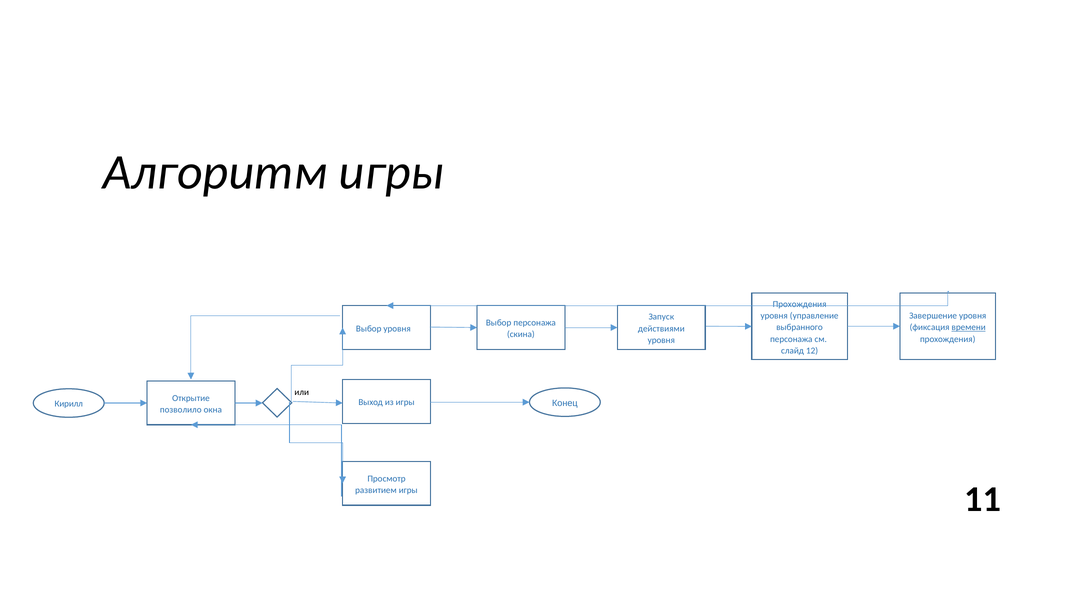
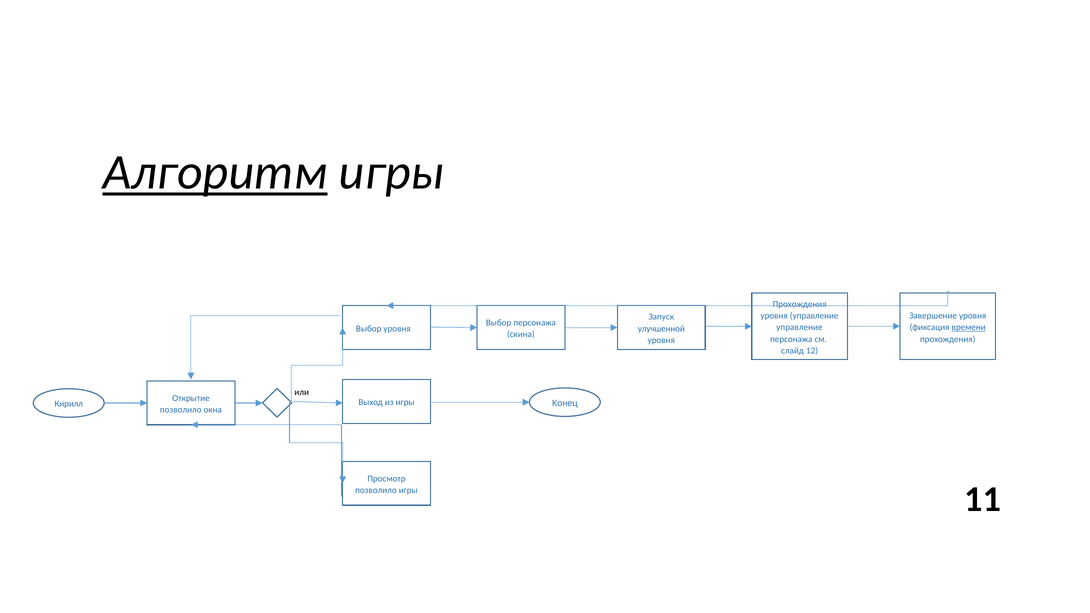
Алгоритм underline: none -> present
выбранного at (800, 327): выбранного -> управление
действиями: действиями -> улучшенной
развитием at (376, 490): развитием -> позволило
